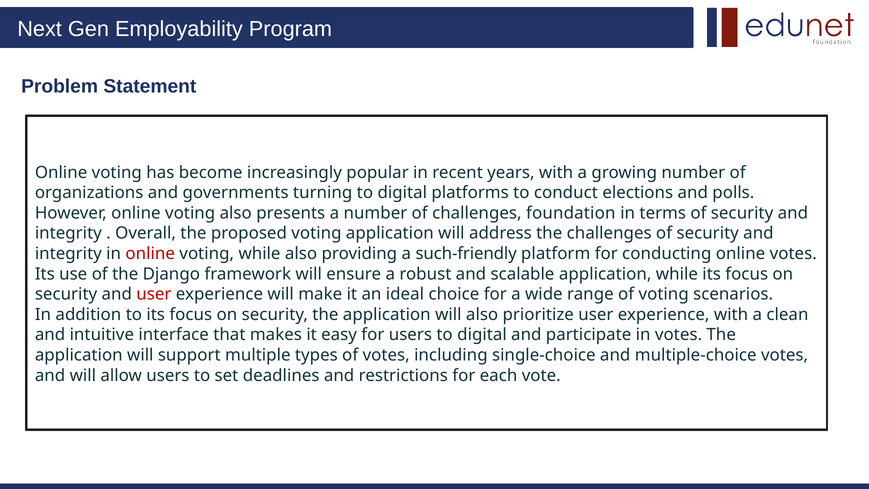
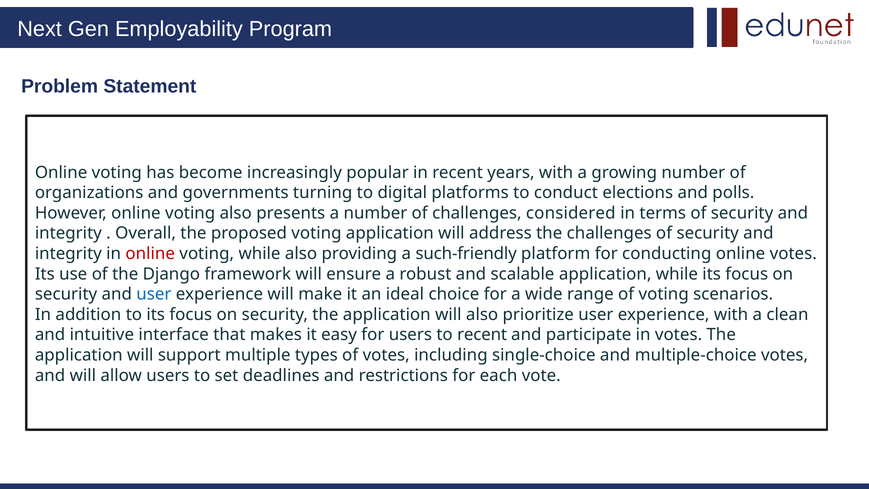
foundation: foundation -> considered
user at (154, 294) colour: red -> blue
users to digital: digital -> recent
